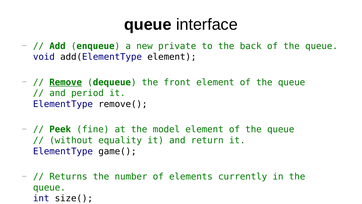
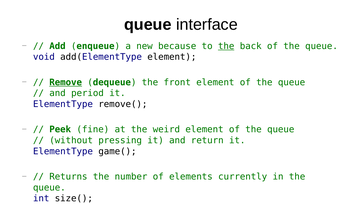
private: private -> because
the at (226, 46) underline: none -> present
model: model -> weird
equality: equality -> pressing
